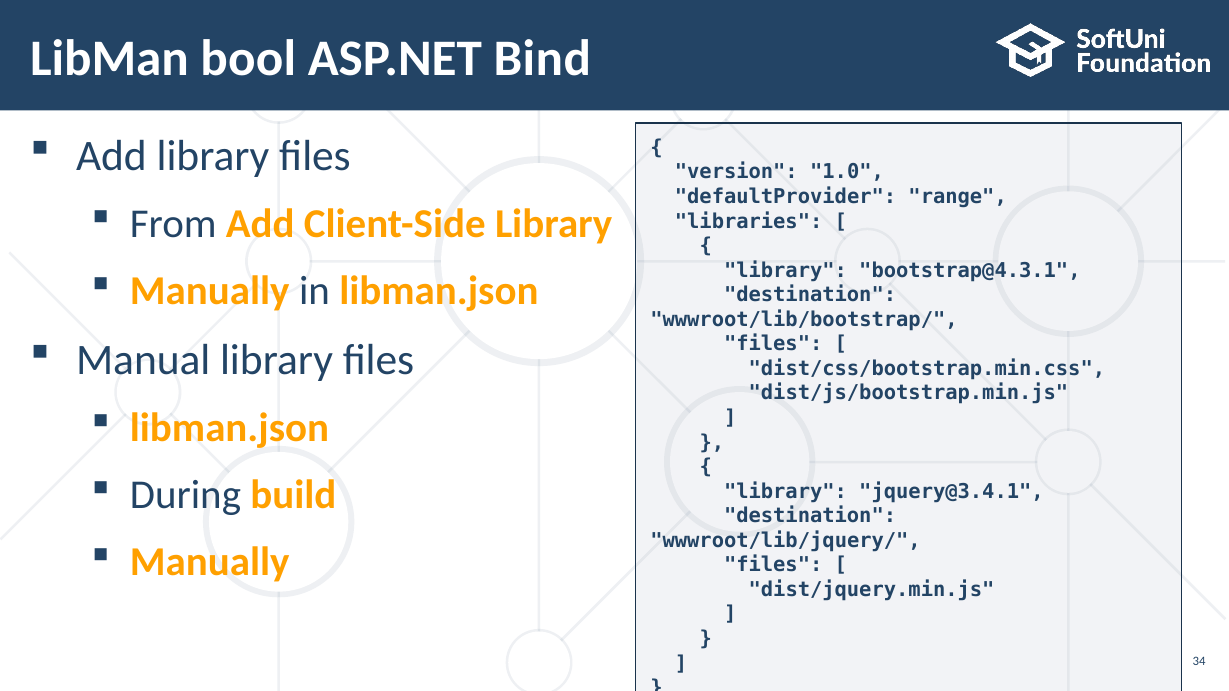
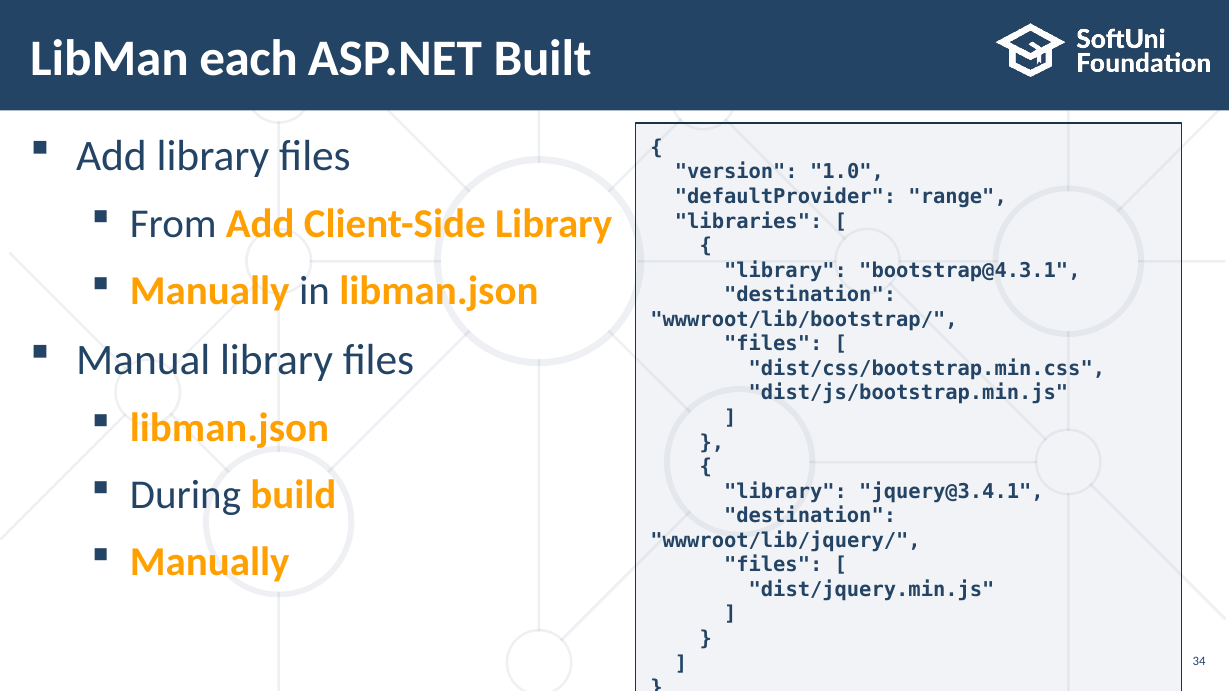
bool: bool -> each
Bind: Bind -> Built
